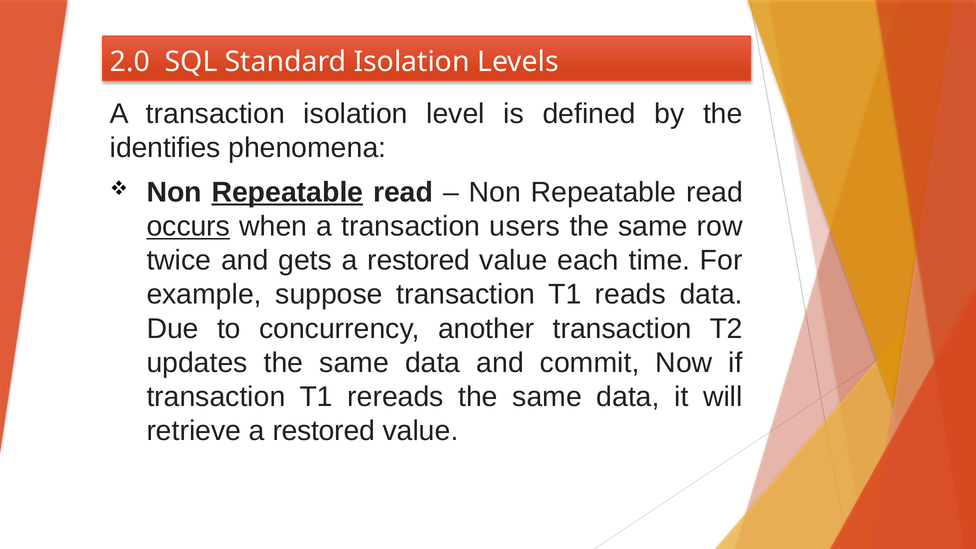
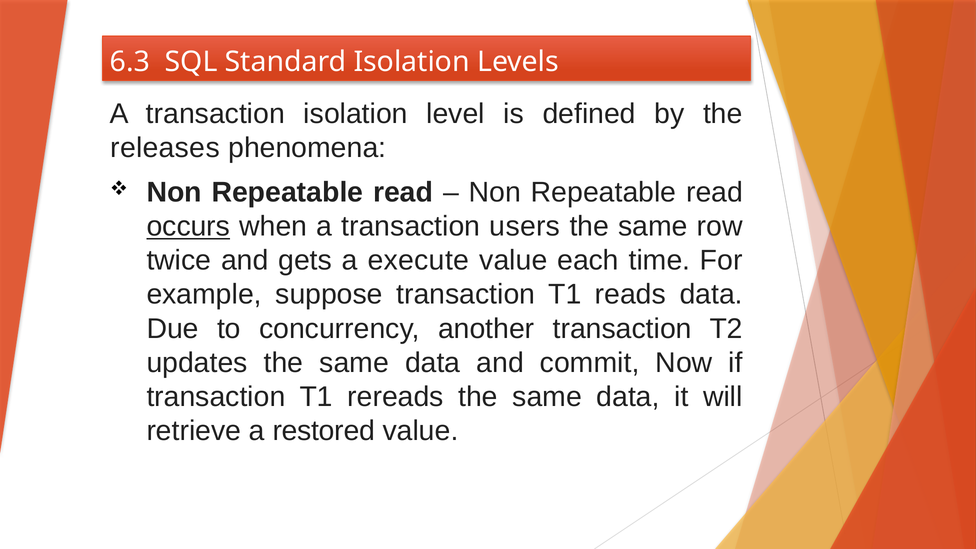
2.0: 2.0 -> 6.3
identifies: identifies -> releases
Repeatable at (287, 192) underline: present -> none
gets a restored: restored -> execute
